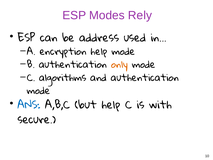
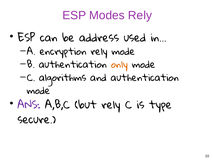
encryption help: help -> rely
ANS colour: blue -> purple
but help: help -> rely
with: with -> type
